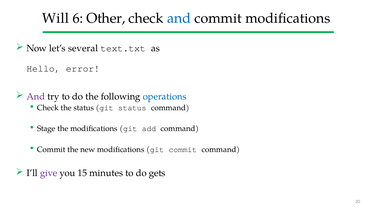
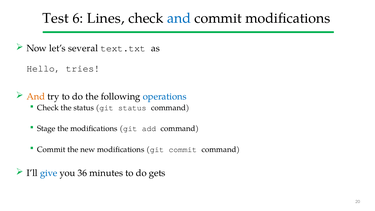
Will: Will -> Test
Other: Other -> Lines
error: error -> tries
And at (36, 97) colour: purple -> orange
give colour: purple -> blue
15: 15 -> 36
